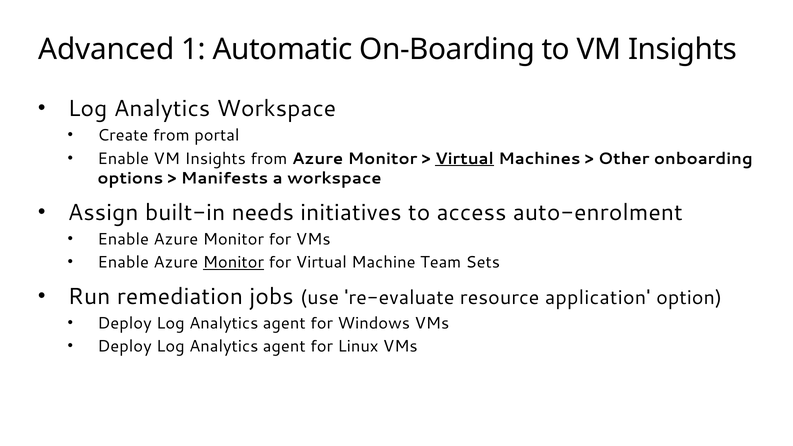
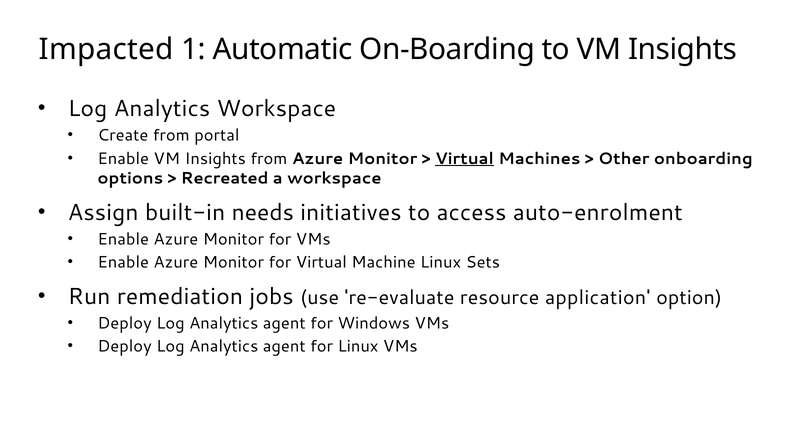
Advanced: Advanced -> Impacted
Manifests: Manifests -> Recreated
Monitor at (233, 262) underline: present -> none
Machine Team: Team -> Linux
